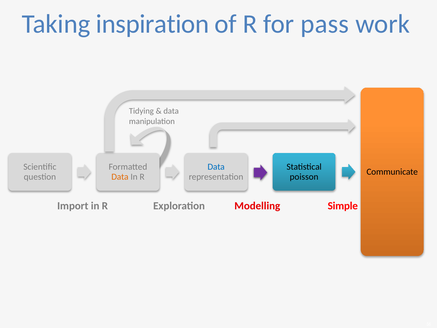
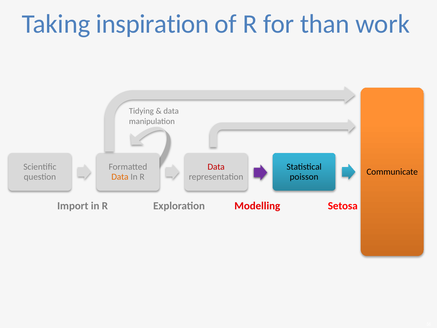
pass: pass -> than
Data at (216, 167) colour: blue -> red
Simple: Simple -> Setosa
